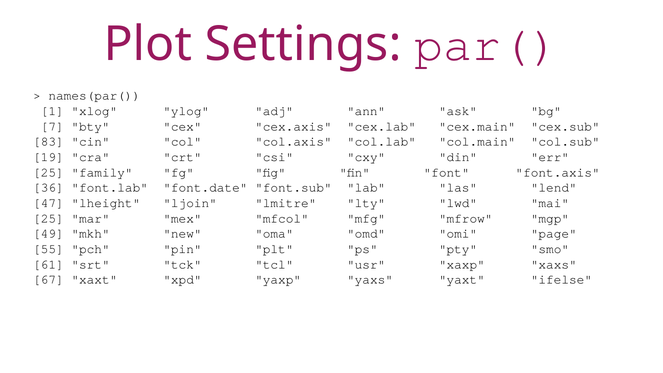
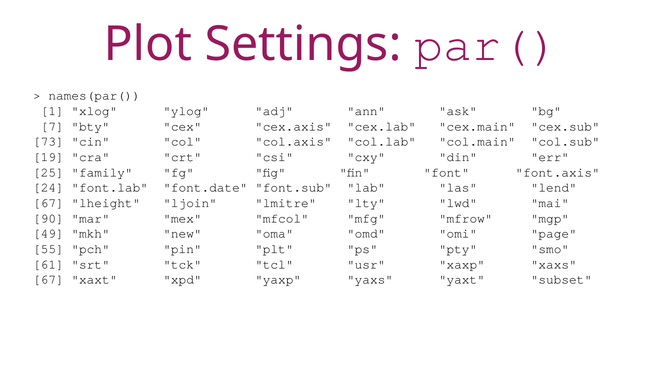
83: 83 -> 73
36: 36 -> 24
47 at (48, 203): 47 -> 67
25 at (48, 218): 25 -> 90
ifelse: ifelse -> subset
